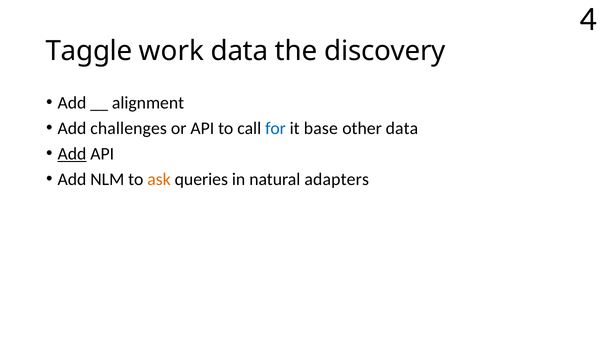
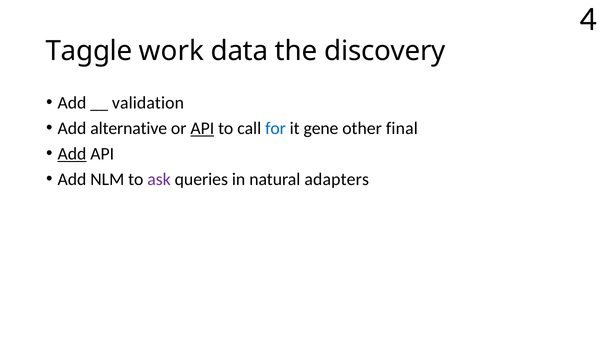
alignment: alignment -> validation
challenges: challenges -> alternative
API at (202, 128) underline: none -> present
base: base -> gene
other data: data -> final
ask colour: orange -> purple
